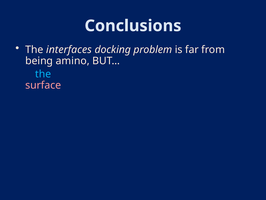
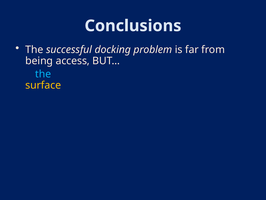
The interfaces: interfaces -> successful
amino: amino -> access
surface colour: pink -> yellow
